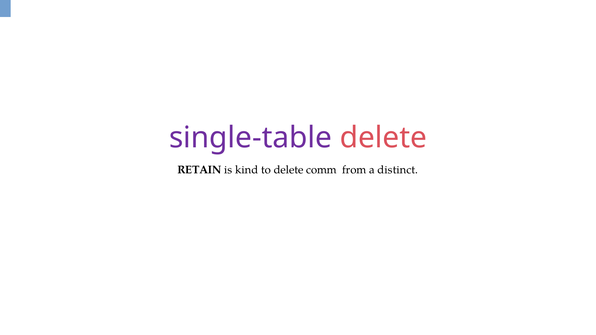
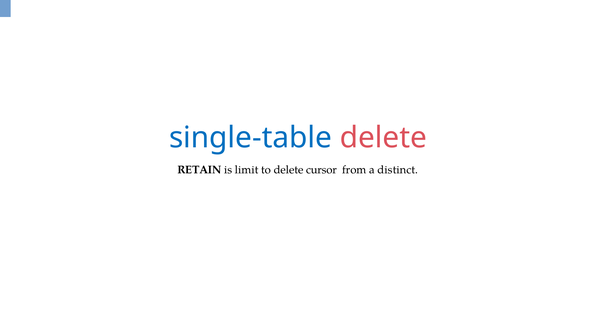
single-table colour: purple -> blue
kind: kind -> limit
comm: comm -> cursor
